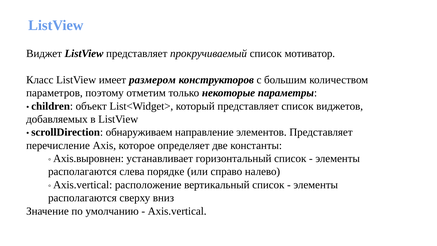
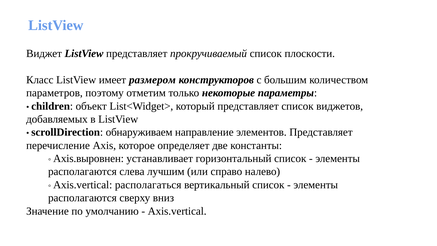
мотиватор: мотиватор -> плоскости
порядке: порядке -> лучшим
расположение: расположение -> располагаться
